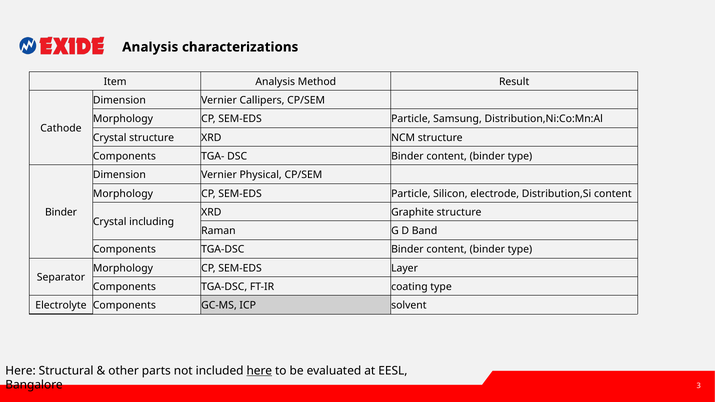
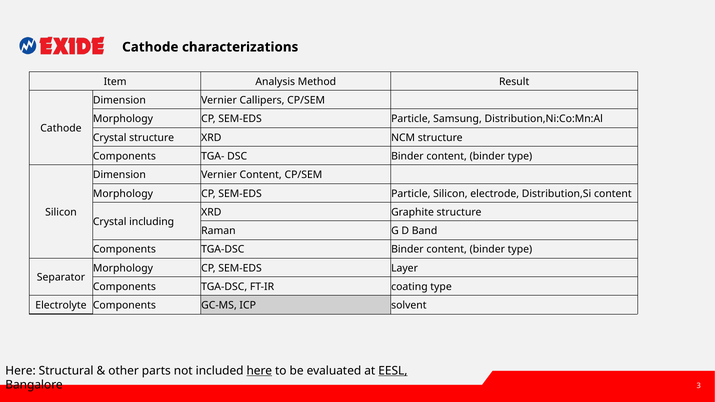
Analysis at (150, 47): Analysis -> Cathode
Vernier Physical: Physical -> Content
Binder at (61, 212): Binder -> Silicon
EESL underline: none -> present
